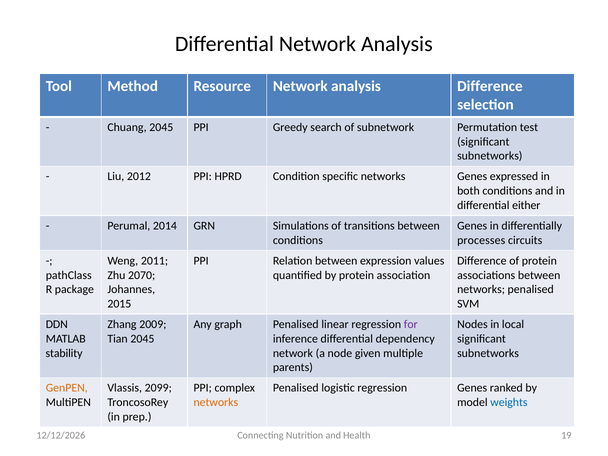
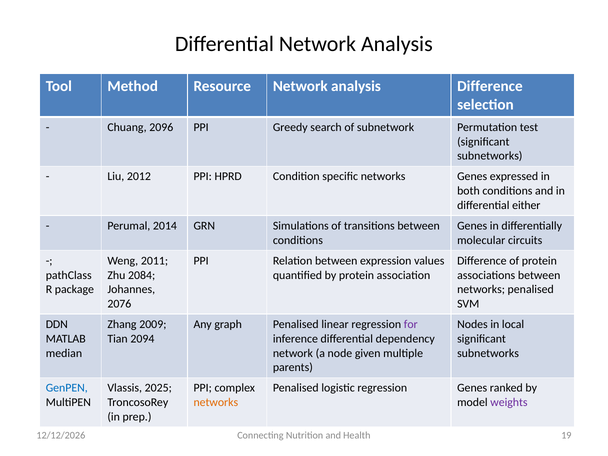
Chuang 2045: 2045 -> 2096
processes: processes -> molecular
2070: 2070 -> 2084
2015: 2015 -> 2076
Tian 2045: 2045 -> 2094
stability: stability -> median
GenPEN colour: orange -> blue
2099: 2099 -> 2025
weights colour: blue -> purple
